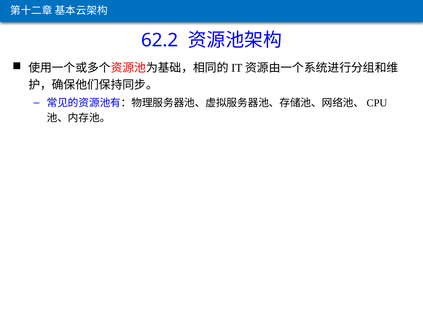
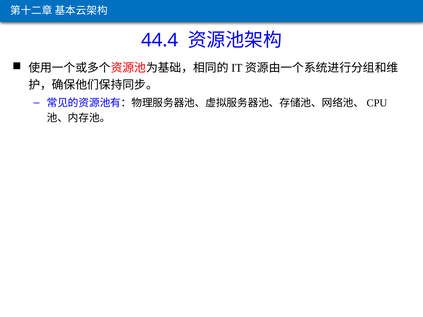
62.2: 62.2 -> 44.4
